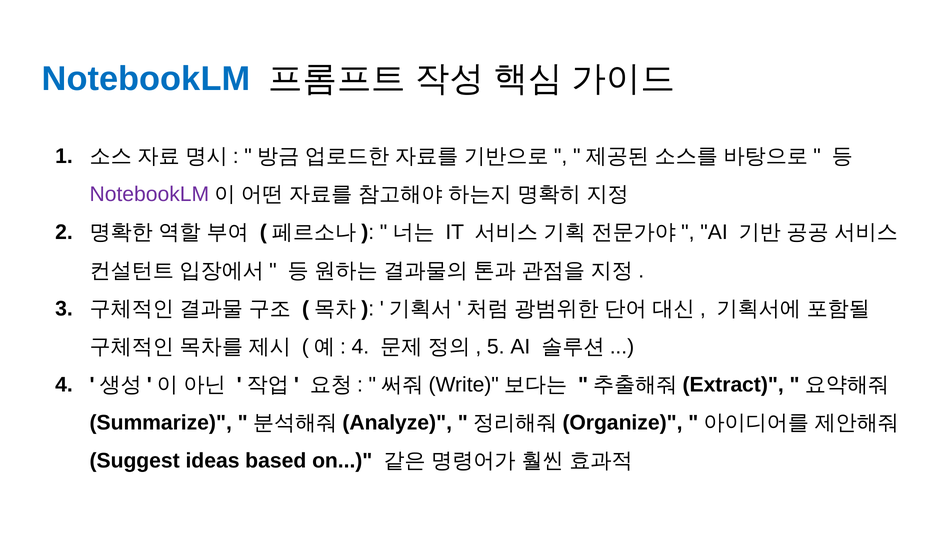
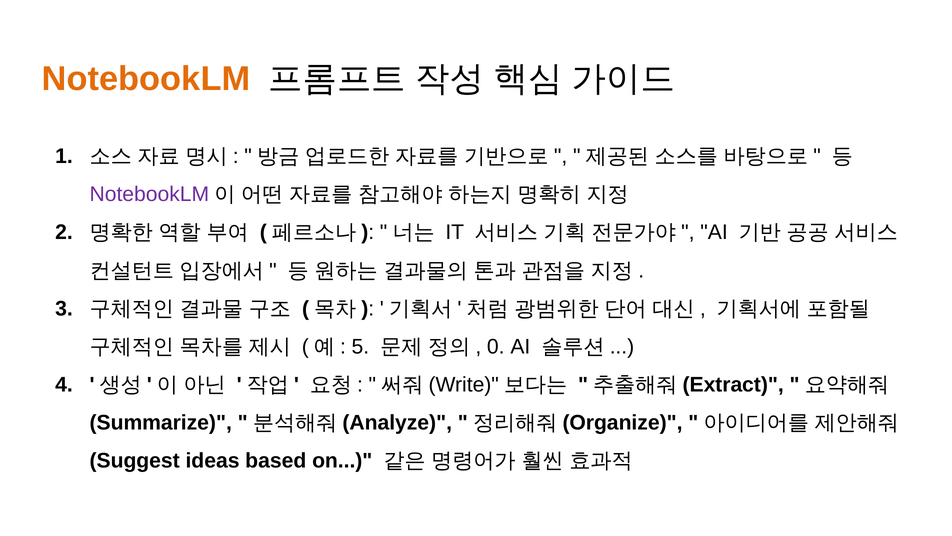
NotebookLM at (146, 79) colour: blue -> orange
4 at (360, 346): 4 -> 5
5: 5 -> 0
